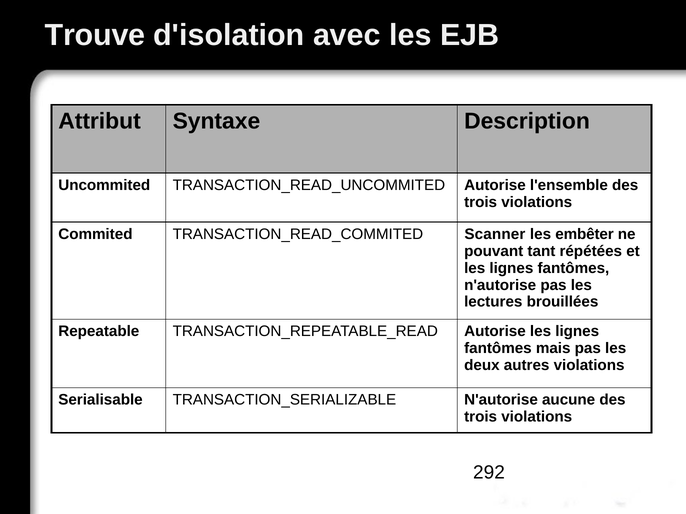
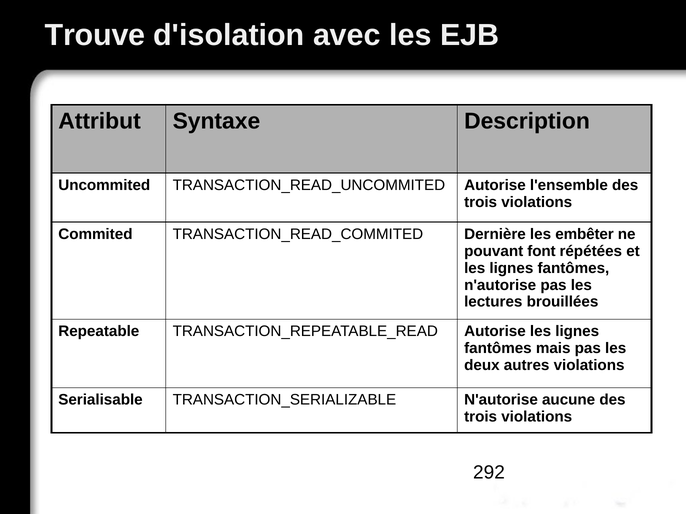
Scanner: Scanner -> Dernière
tant: tant -> font
